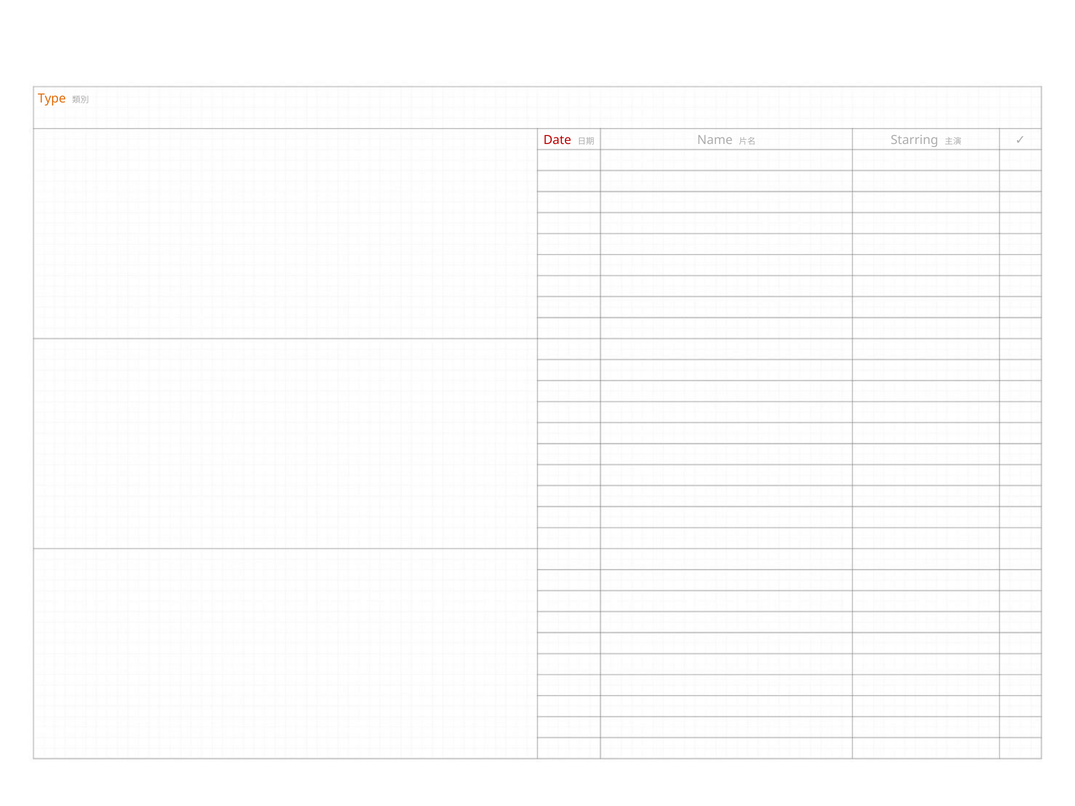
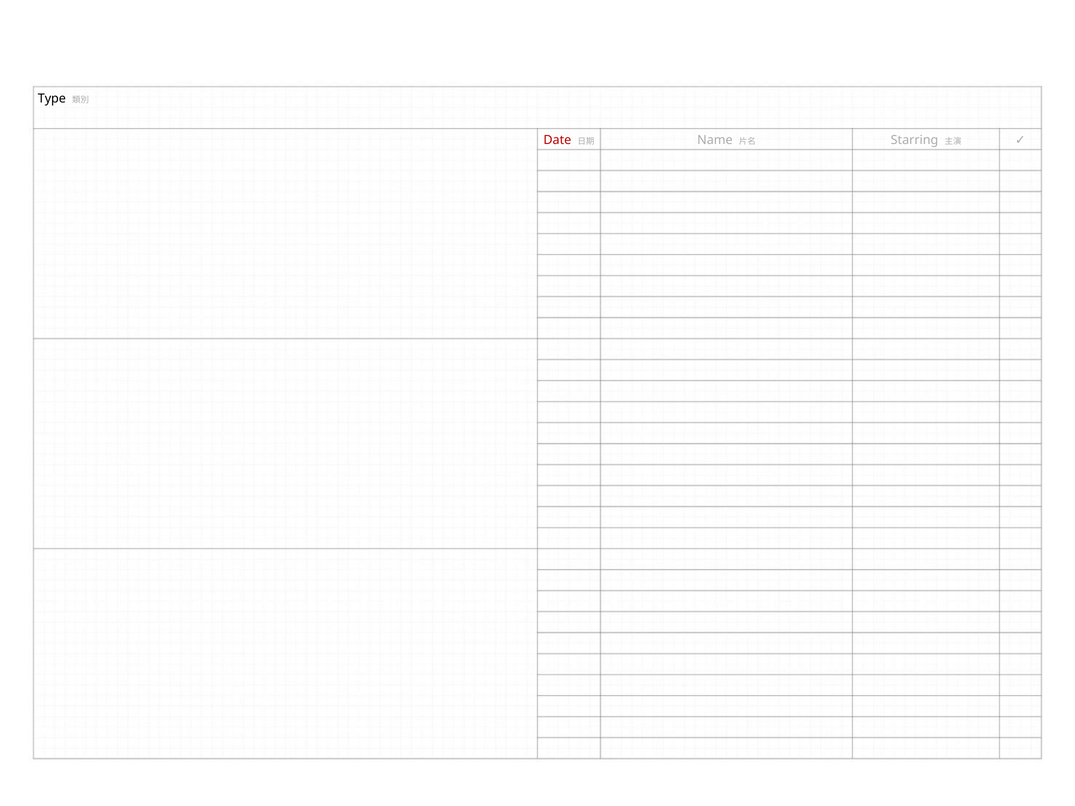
Type colour: orange -> black
